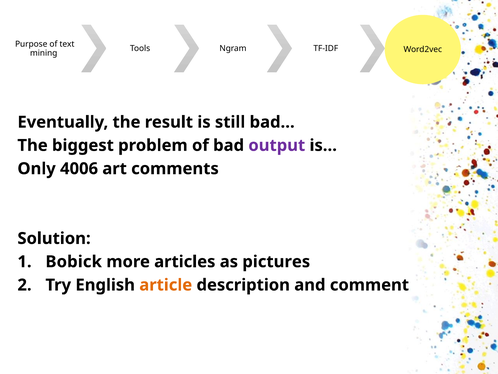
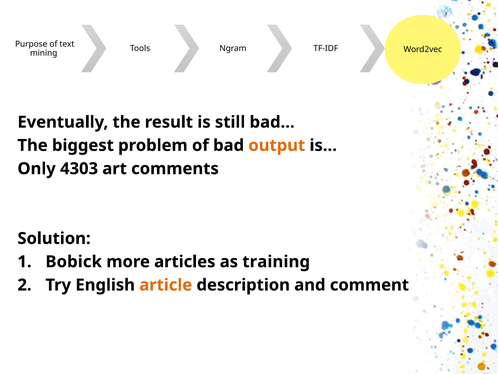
output colour: purple -> orange
4006: 4006 -> 4303
pictures: pictures -> training
